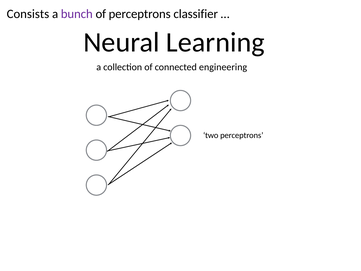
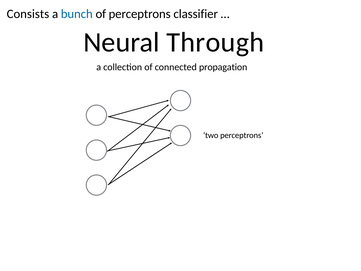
bunch colour: purple -> blue
Learning: Learning -> Through
engineering: engineering -> propagation
